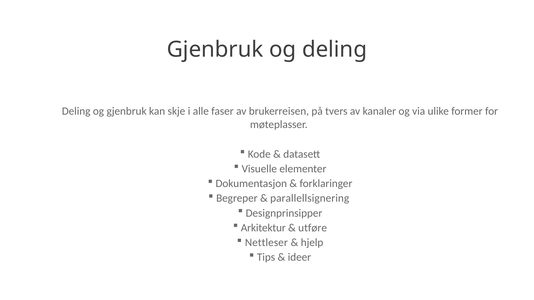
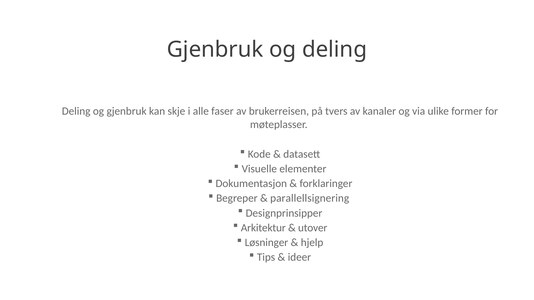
utføre: utføre -> utover
Nettleser: Nettleser -> Løsninger
